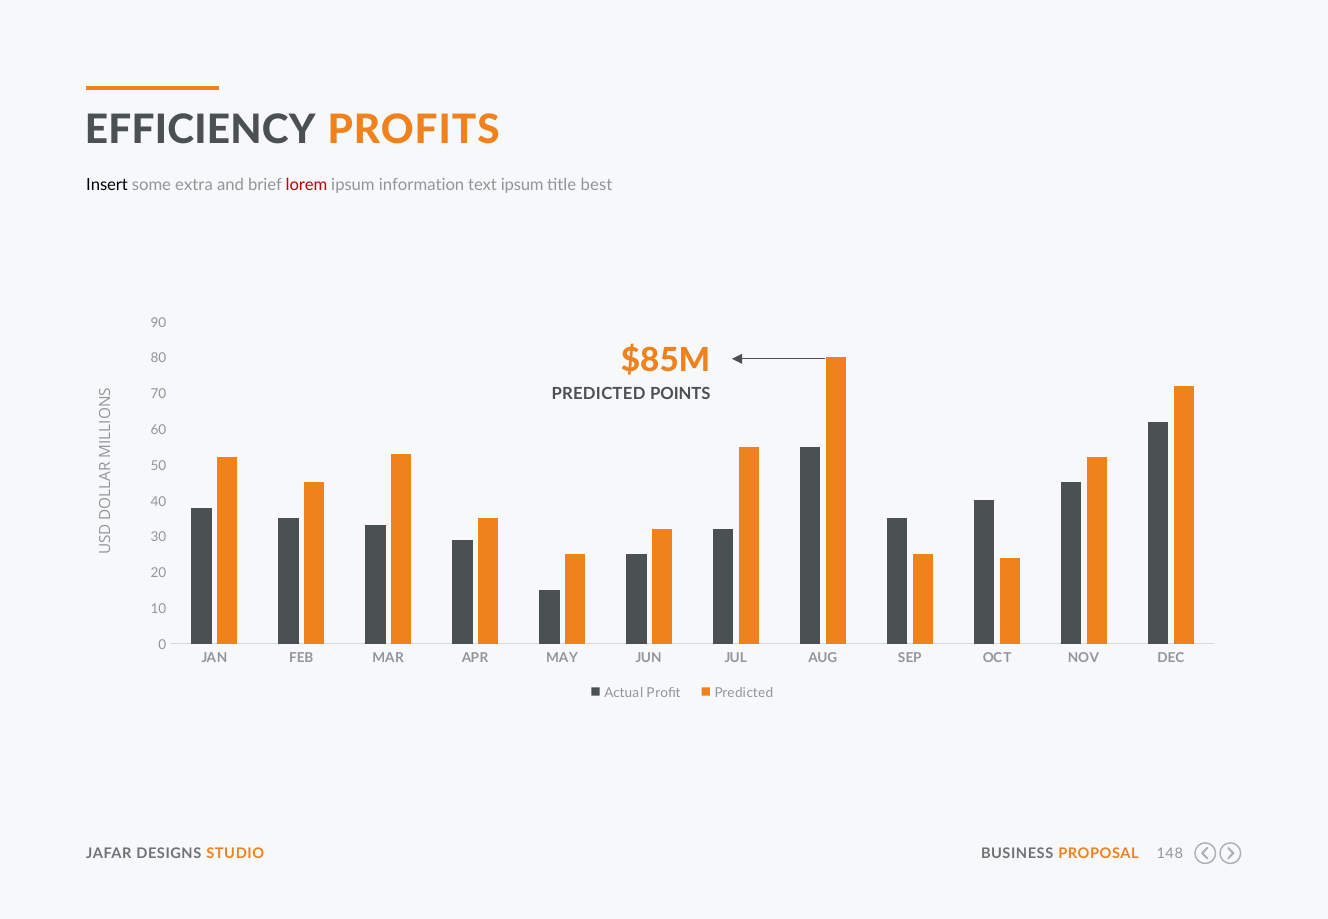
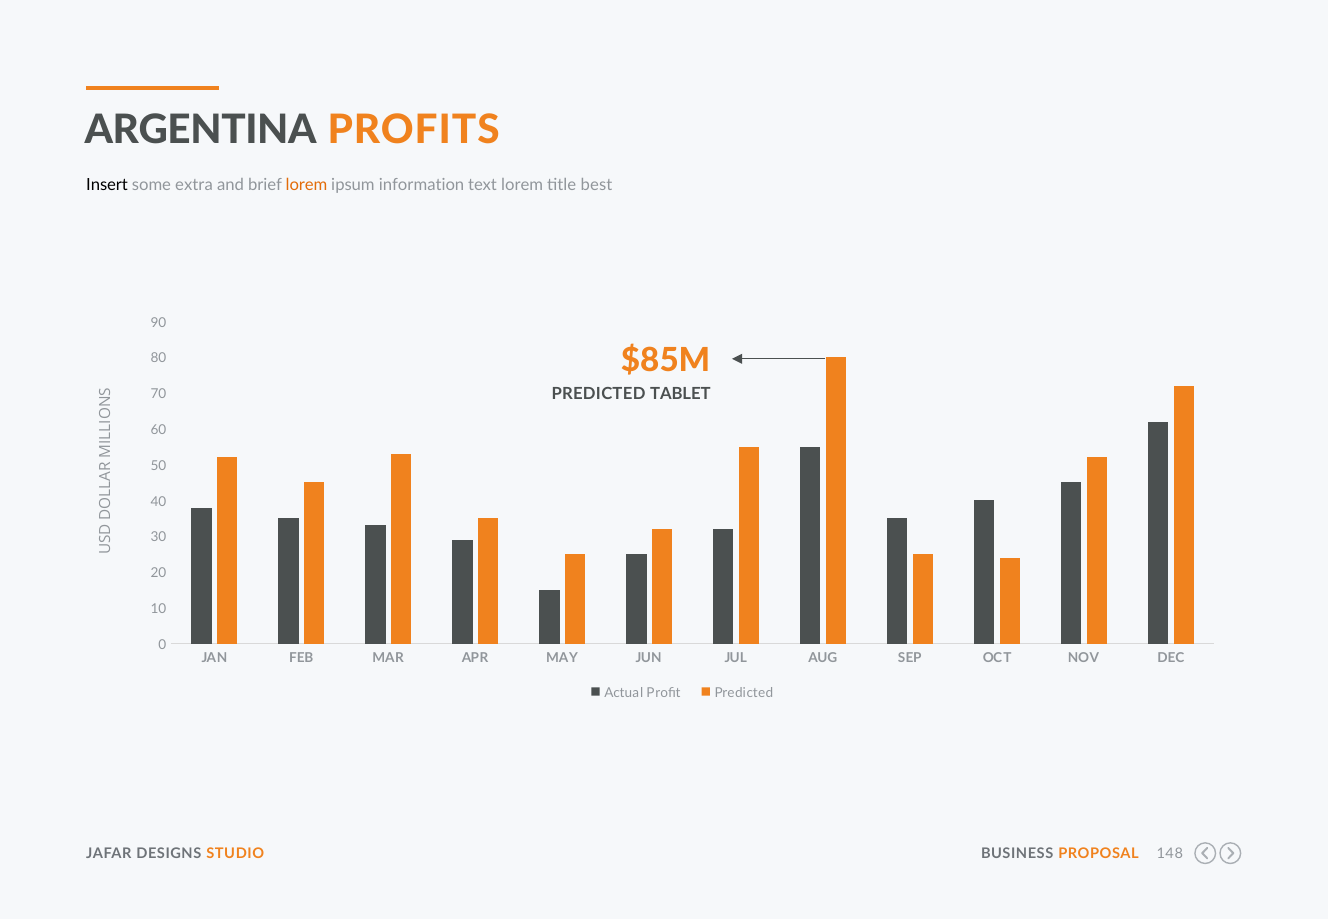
EFFICIENCY: EFFICIENCY -> ARGENTINA
lorem at (306, 185) colour: red -> orange
text ipsum: ipsum -> lorem
POINTS: POINTS -> TABLET
